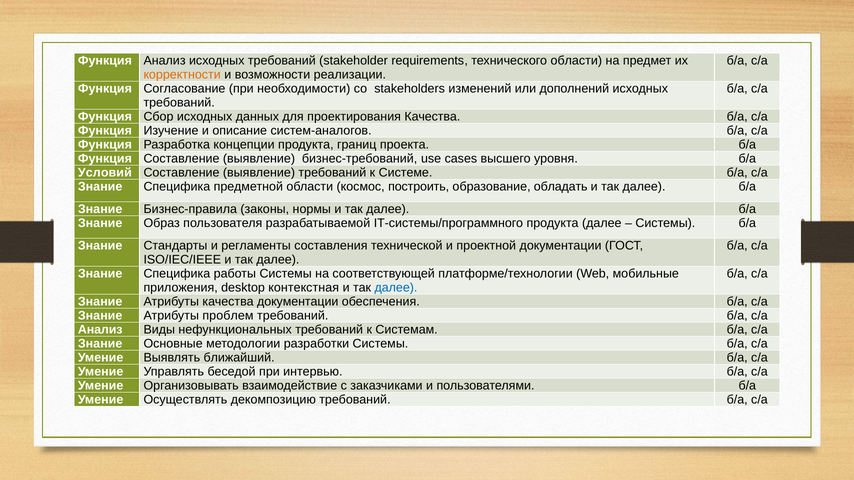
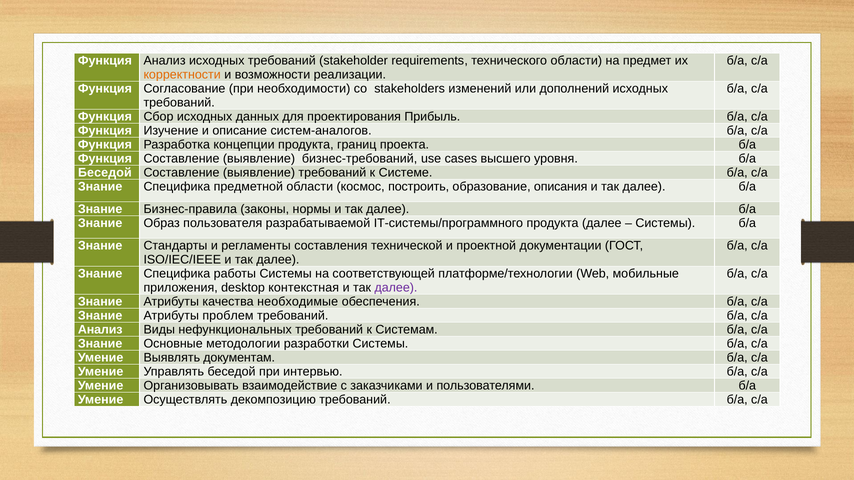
проектирования Качества: Качества -> Прибыль
Условий at (105, 173): Условий -> Беседой
обладать: обладать -> описания
далее at (396, 288) colour: blue -> purple
качества документации: документации -> необходимые
ближайший: ближайший -> документам
